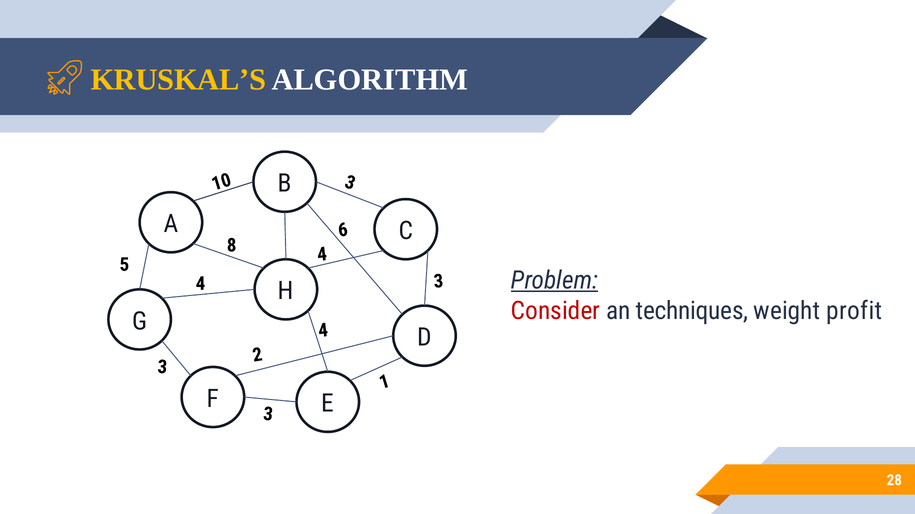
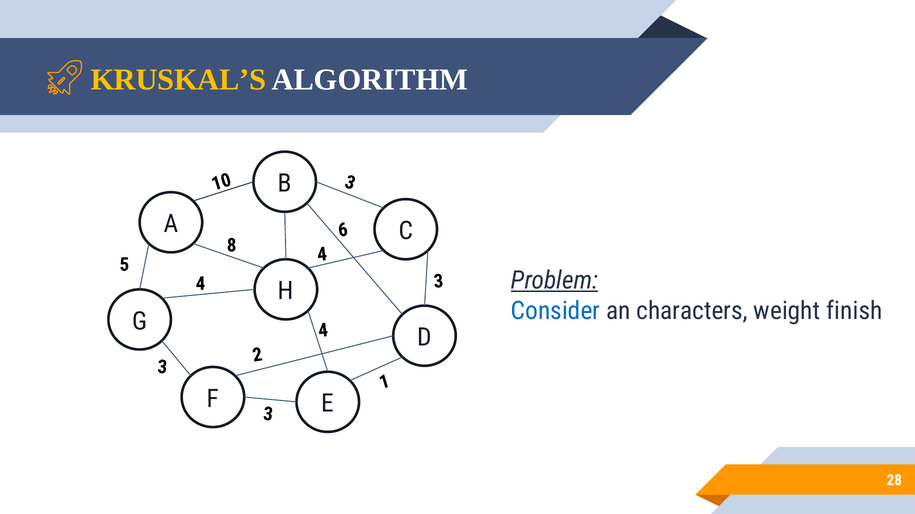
Consider colour: red -> blue
techniques: techniques -> characters
profit: profit -> finish
